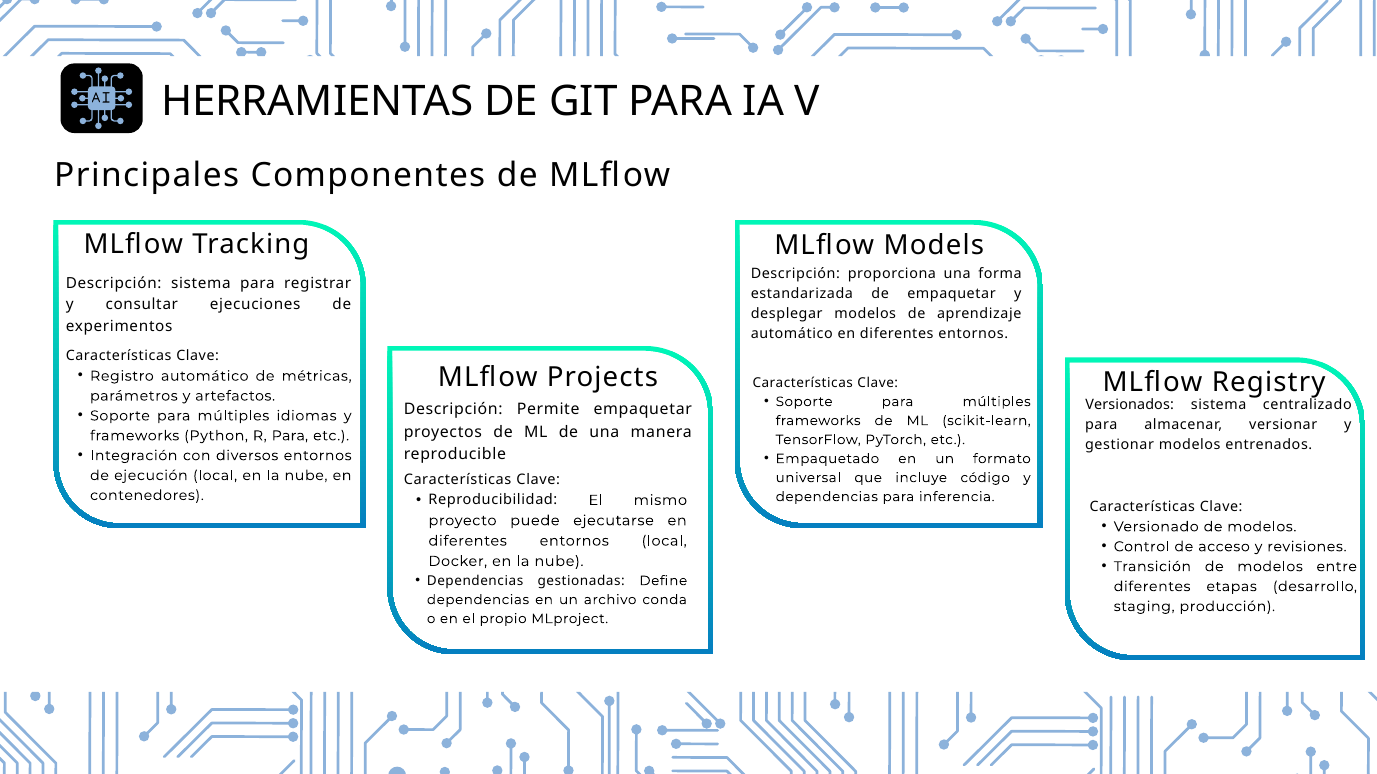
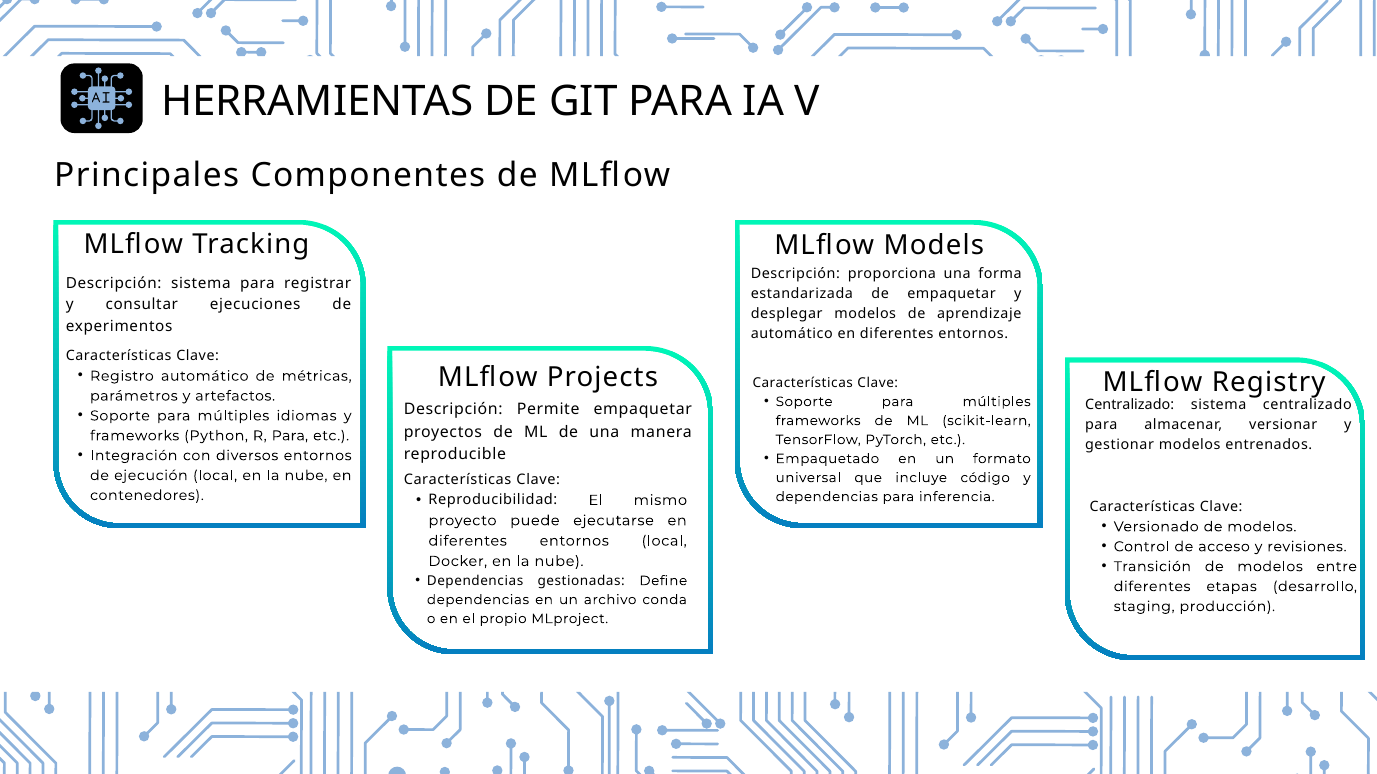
Versionados at (1130, 405): Versionados -> Centralizado
